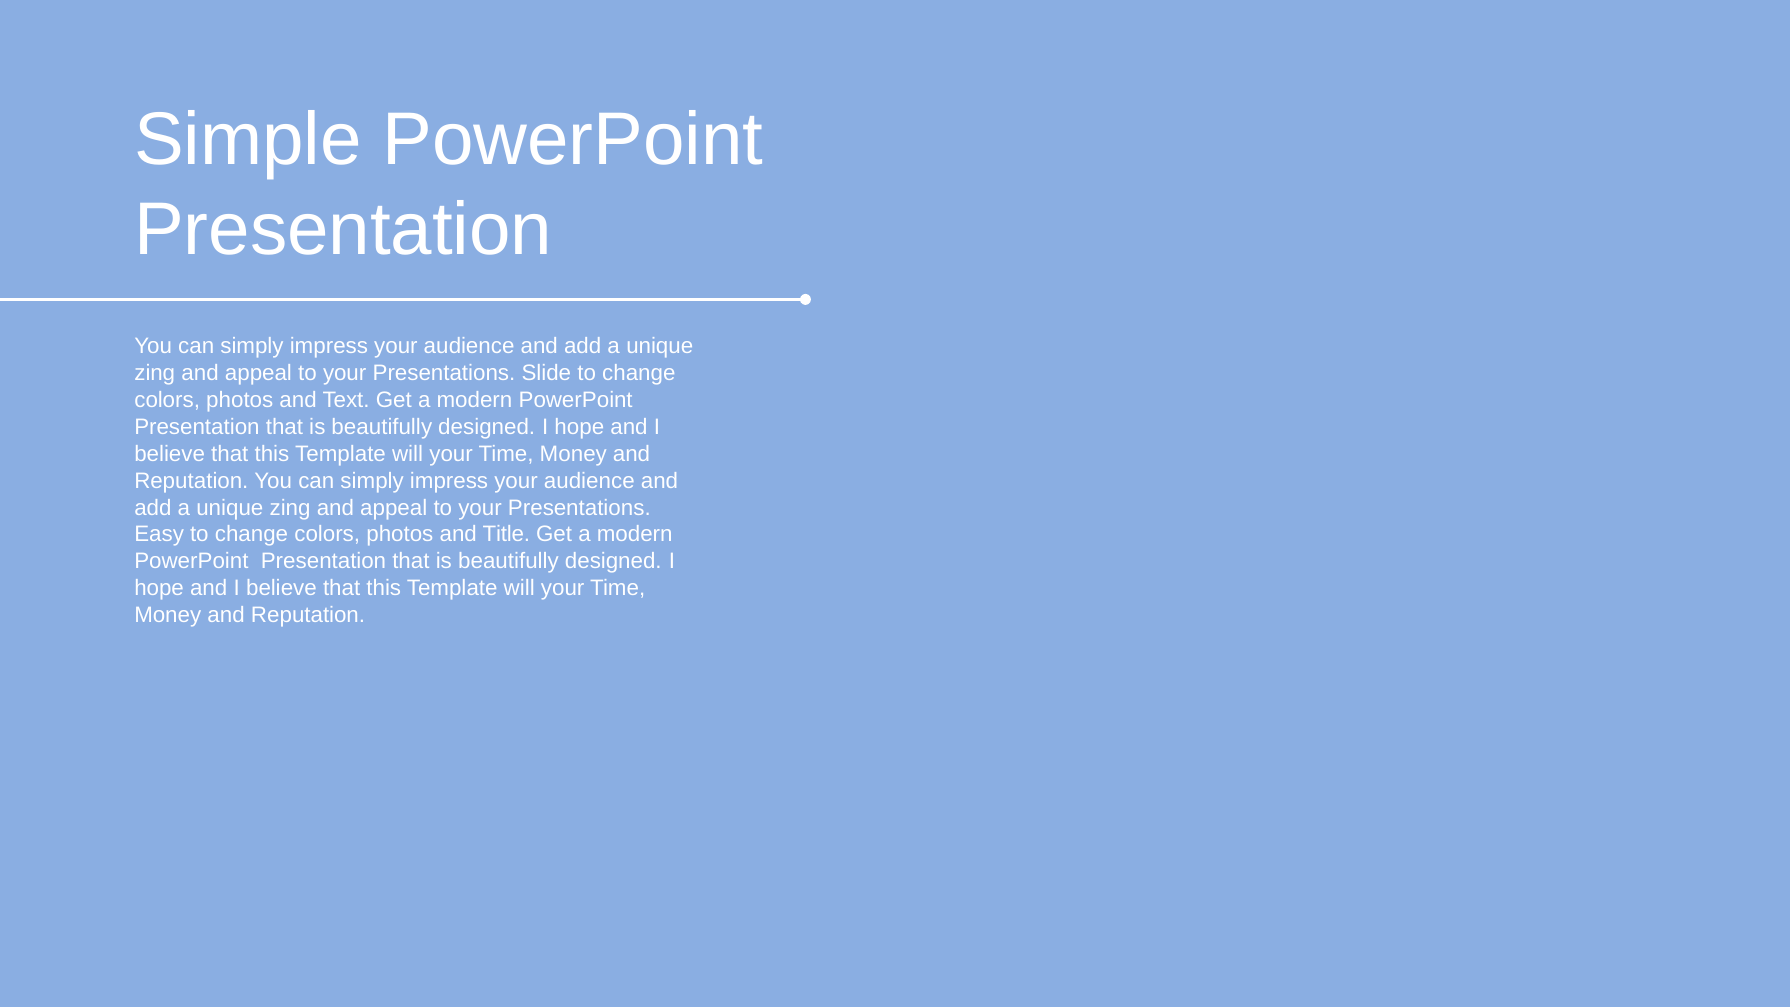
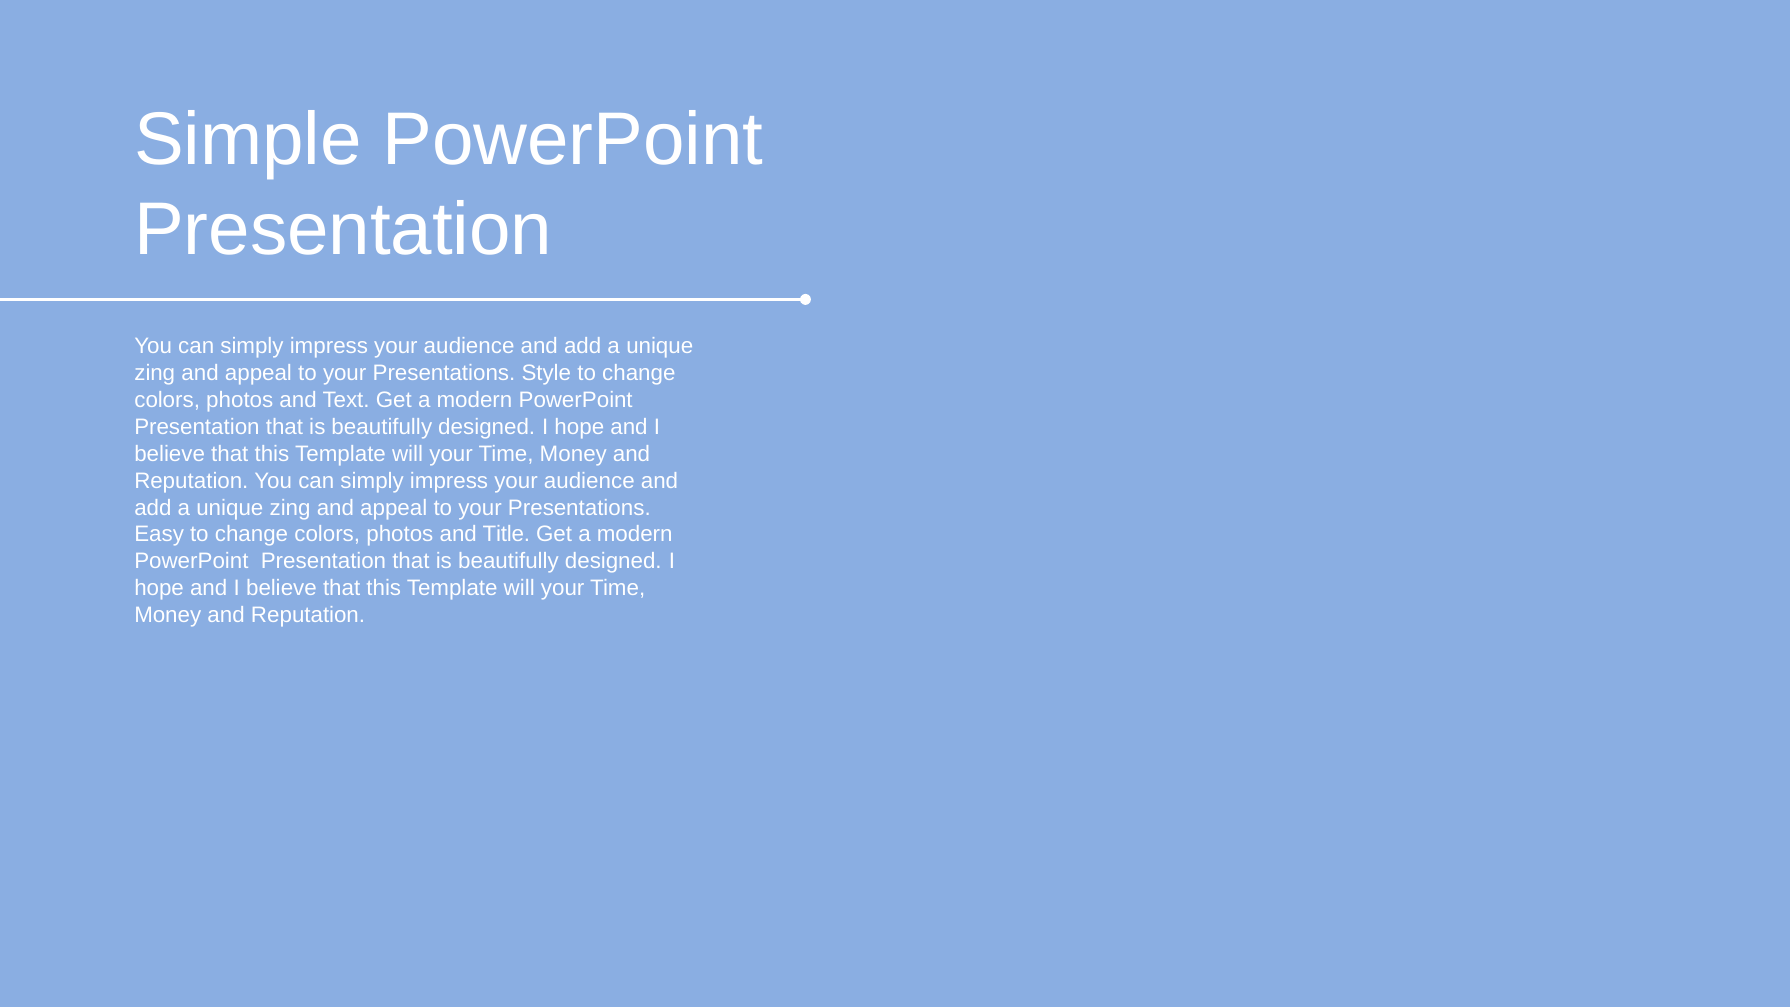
Slide: Slide -> Style
